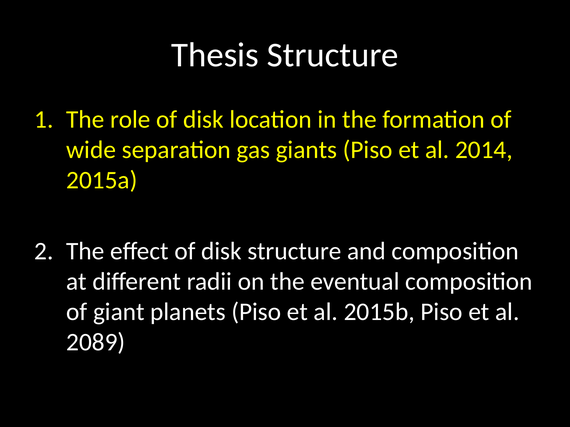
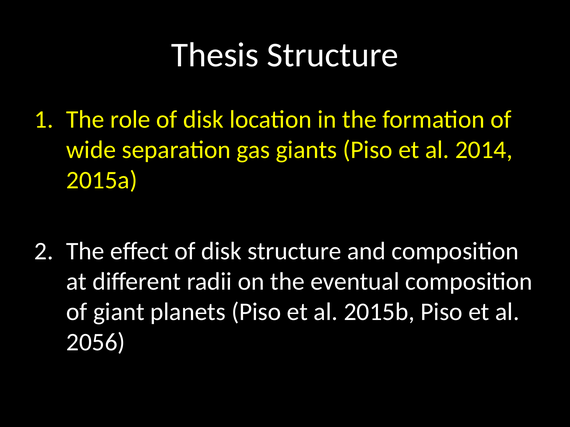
2089: 2089 -> 2056
